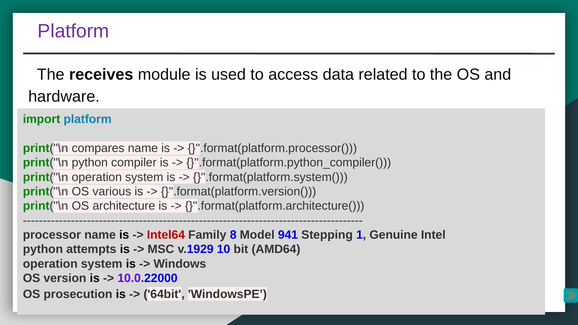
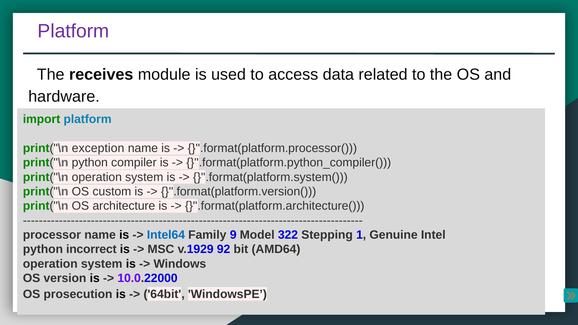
compares: compares -> exception
various: various -> custom
Intel64 colour: red -> blue
8: 8 -> 9
941: 941 -> 322
attempts: attempts -> incorrect
10: 10 -> 92
